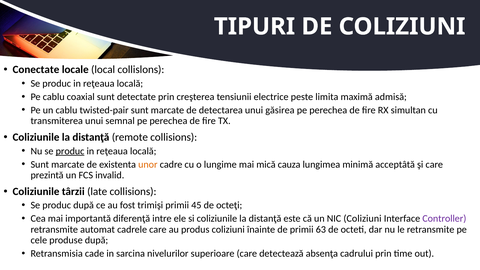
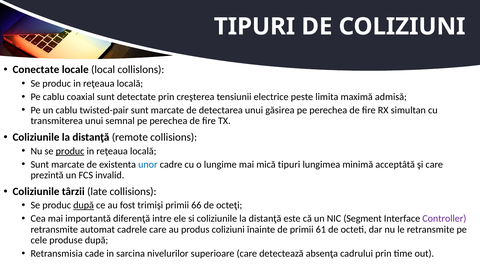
unor colour: orange -> blue
mică cauza: cauza -> tipuri
după at (84, 205) underline: none -> present
45: 45 -> 66
NIC Coliziuni: Coliziuni -> Segment
63: 63 -> 61
